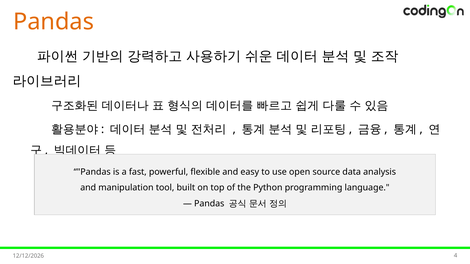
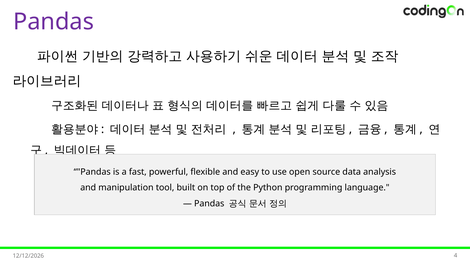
Pandas at (54, 22) colour: orange -> purple
